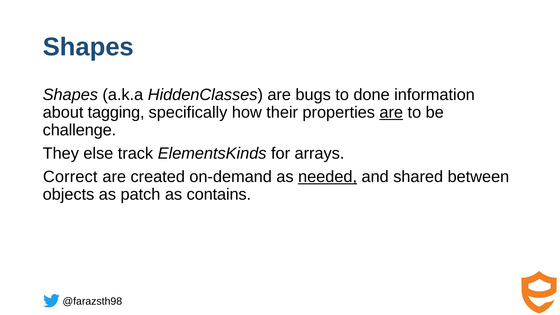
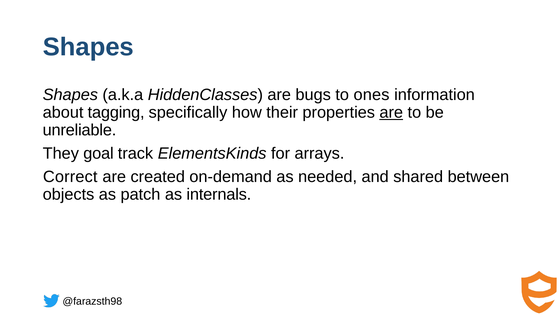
done: done -> ones
challenge: challenge -> unreliable
else: else -> goal
needed underline: present -> none
contains: contains -> internals
